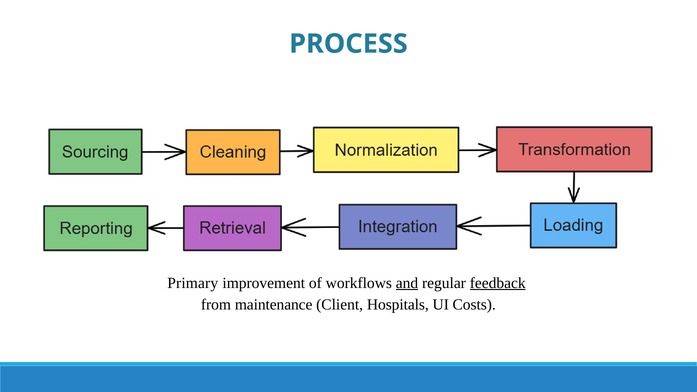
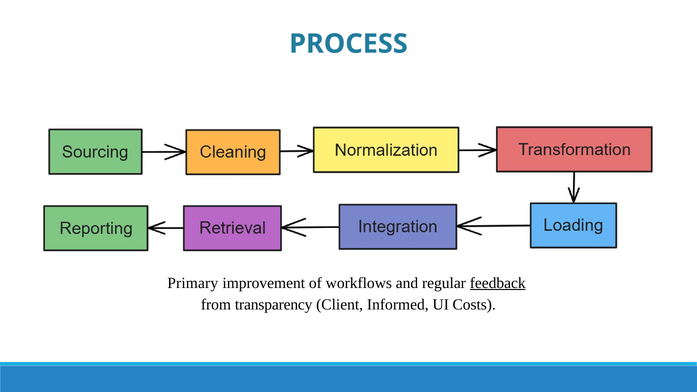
and underline: present -> none
maintenance: maintenance -> transparency
Hospitals: Hospitals -> Informed
